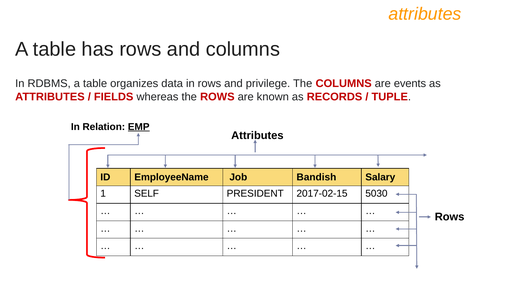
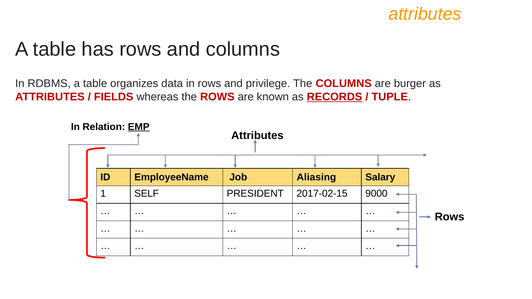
events: events -> burger
RECORDS underline: none -> present
Bandish: Bandish -> Aliasing
5030: 5030 -> 9000
